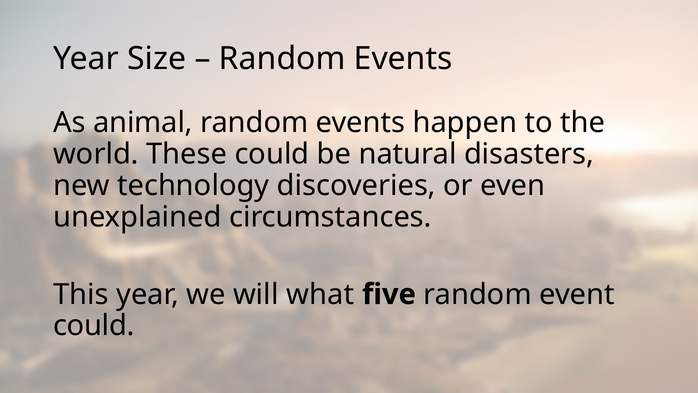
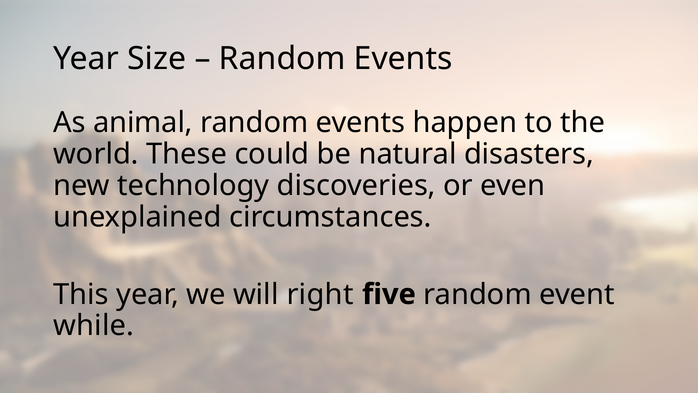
what: what -> right
could at (94, 326): could -> while
